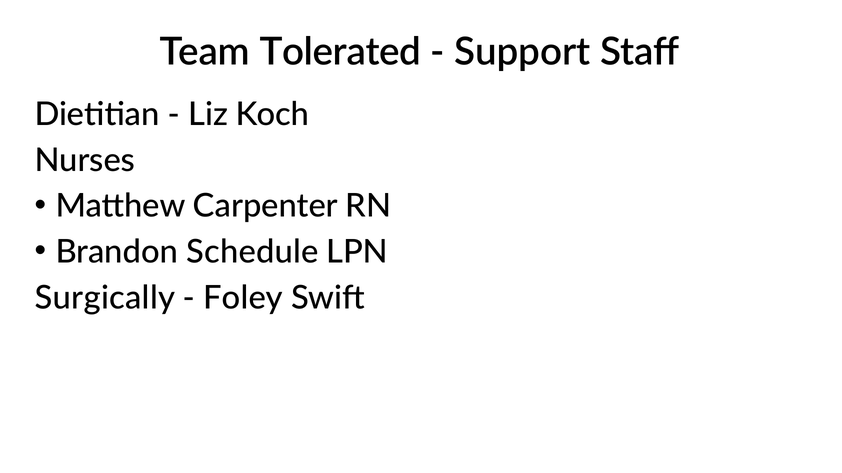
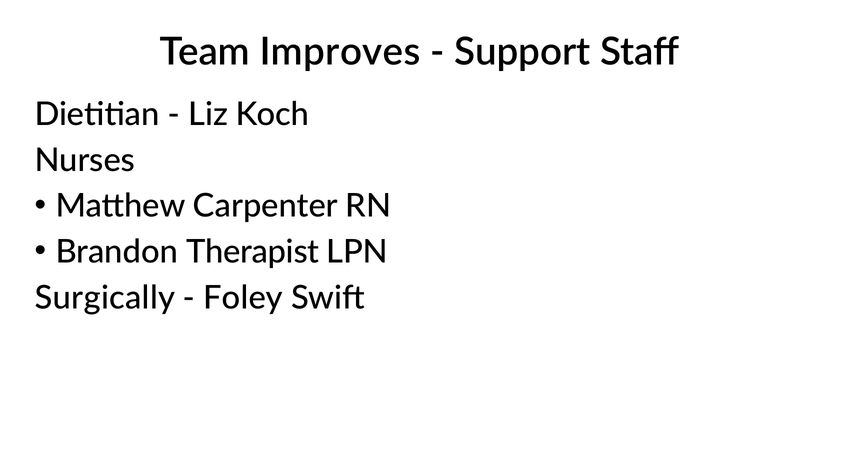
Tolerated: Tolerated -> Improves
Schedule: Schedule -> Therapist
